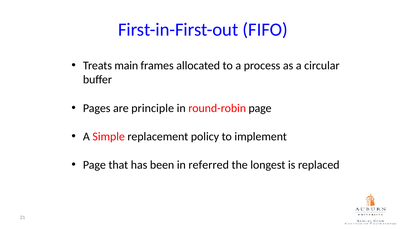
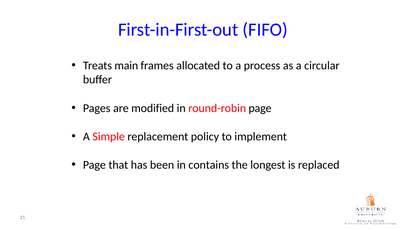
principle: principle -> modified
referred: referred -> contains
